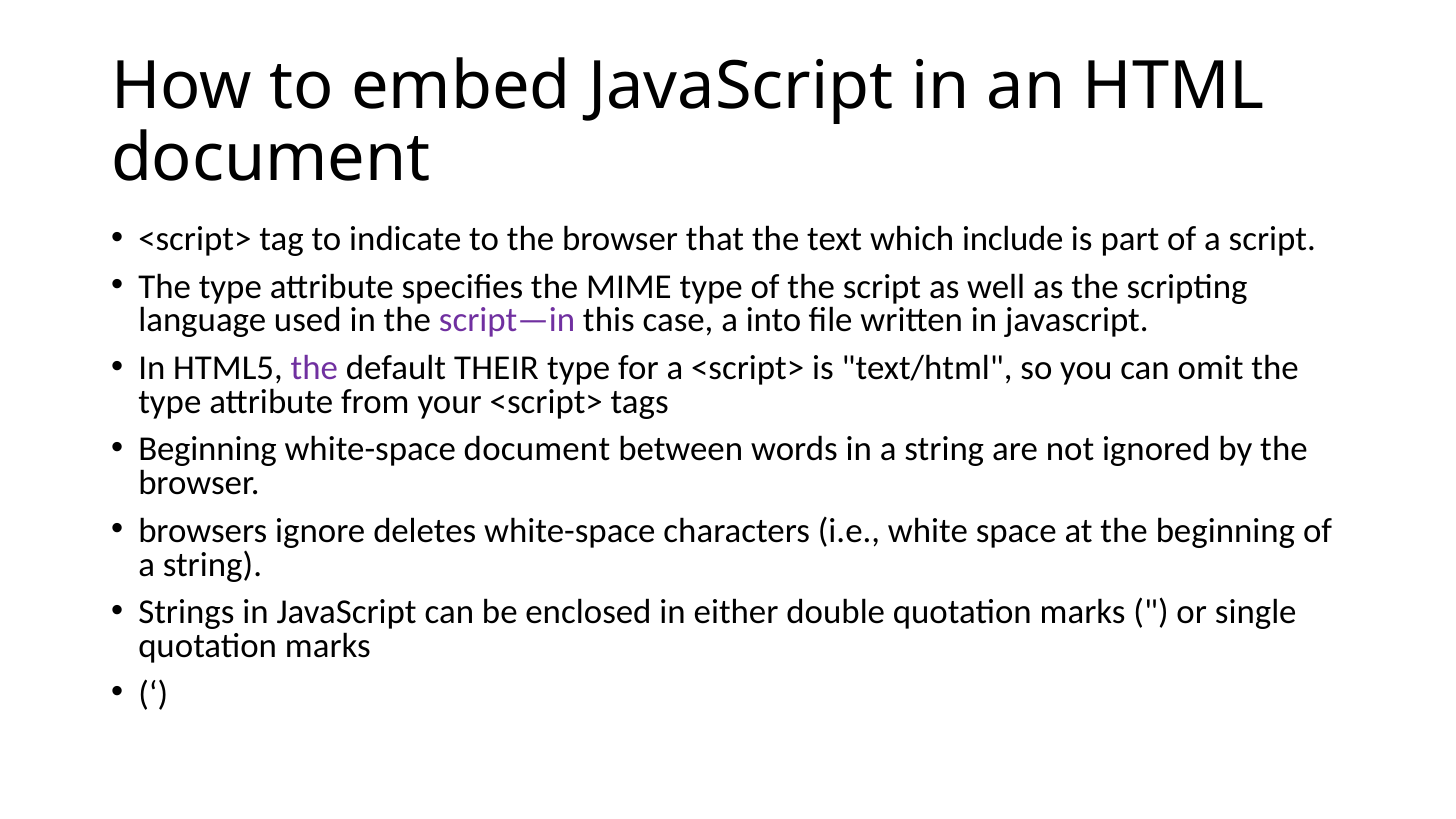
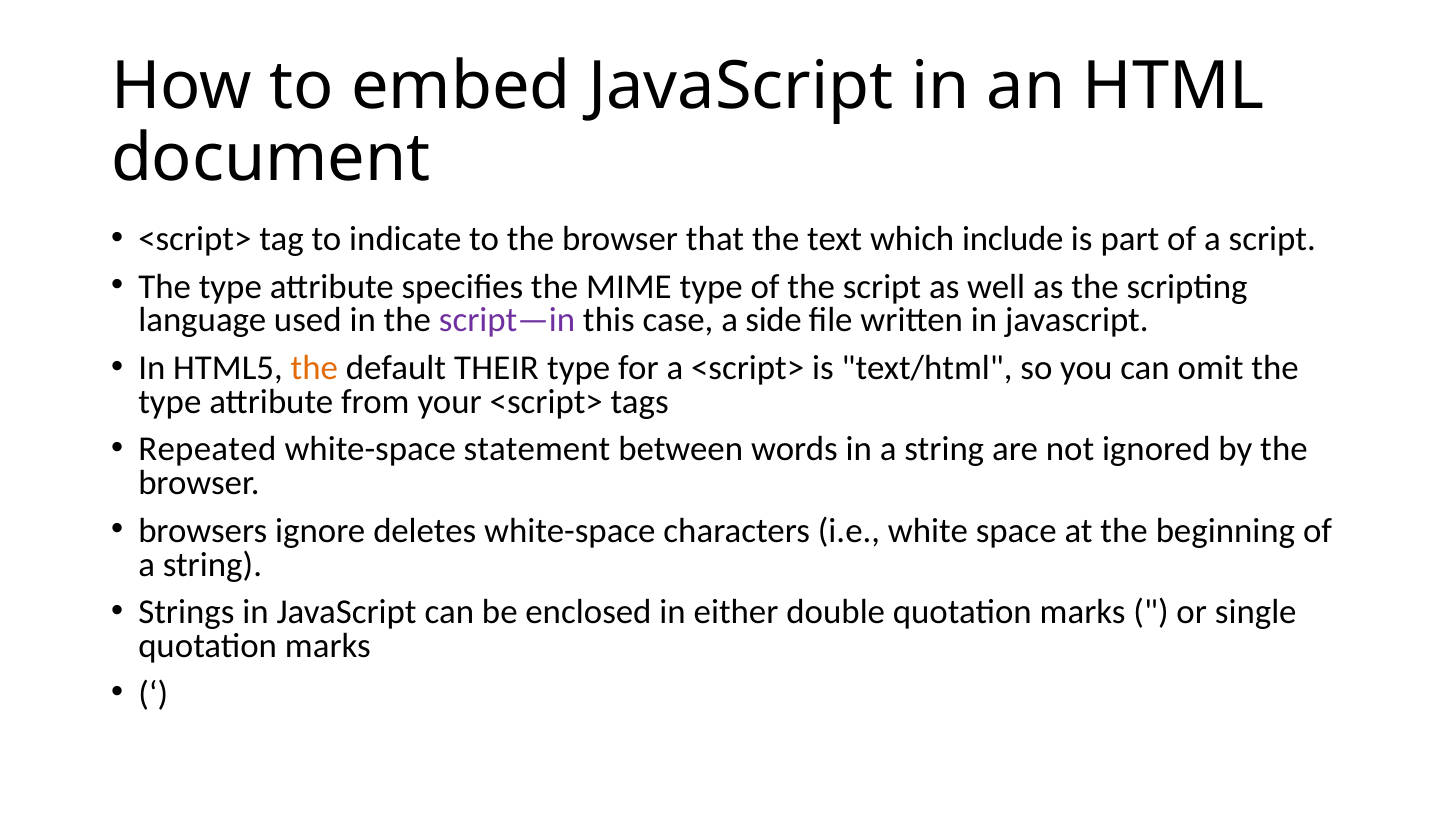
into: into -> side
the at (314, 368) colour: purple -> orange
Beginning at (208, 449): Beginning -> Repeated
white-space document: document -> statement
